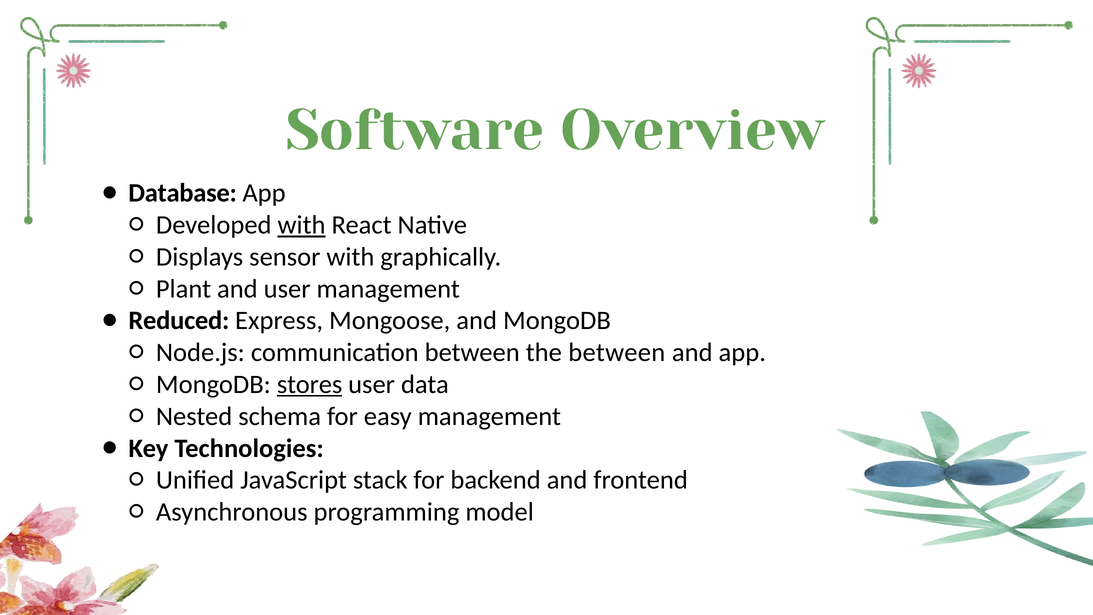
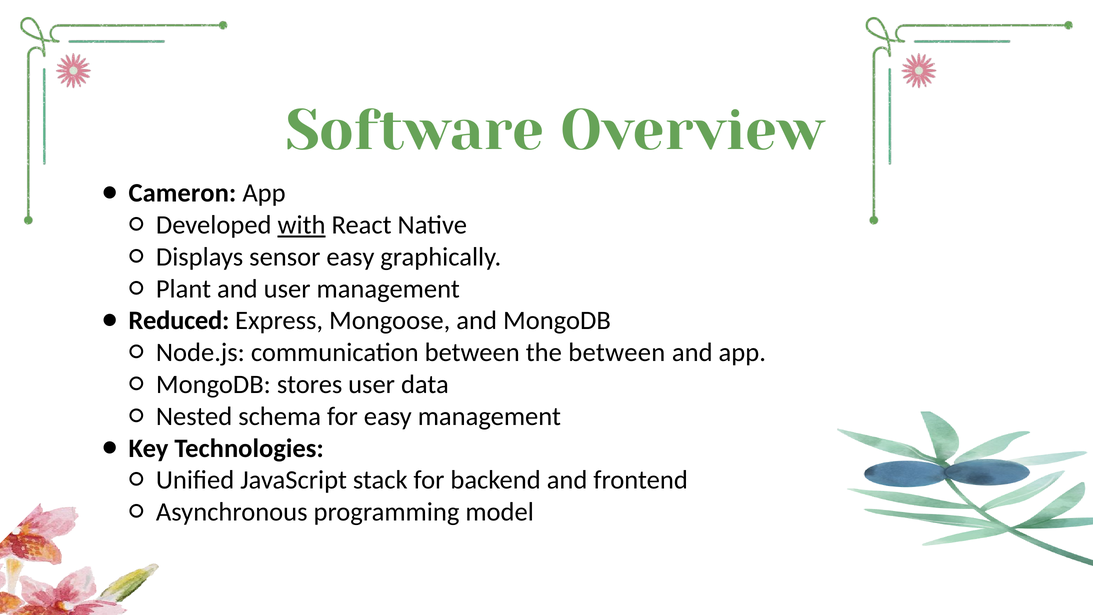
Database: Database -> Cameron
sensor with: with -> easy
stores underline: present -> none
